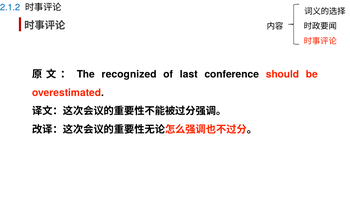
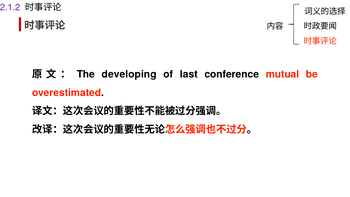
2.1.2 colour: blue -> purple
recognized: recognized -> developing
should: should -> mutual
